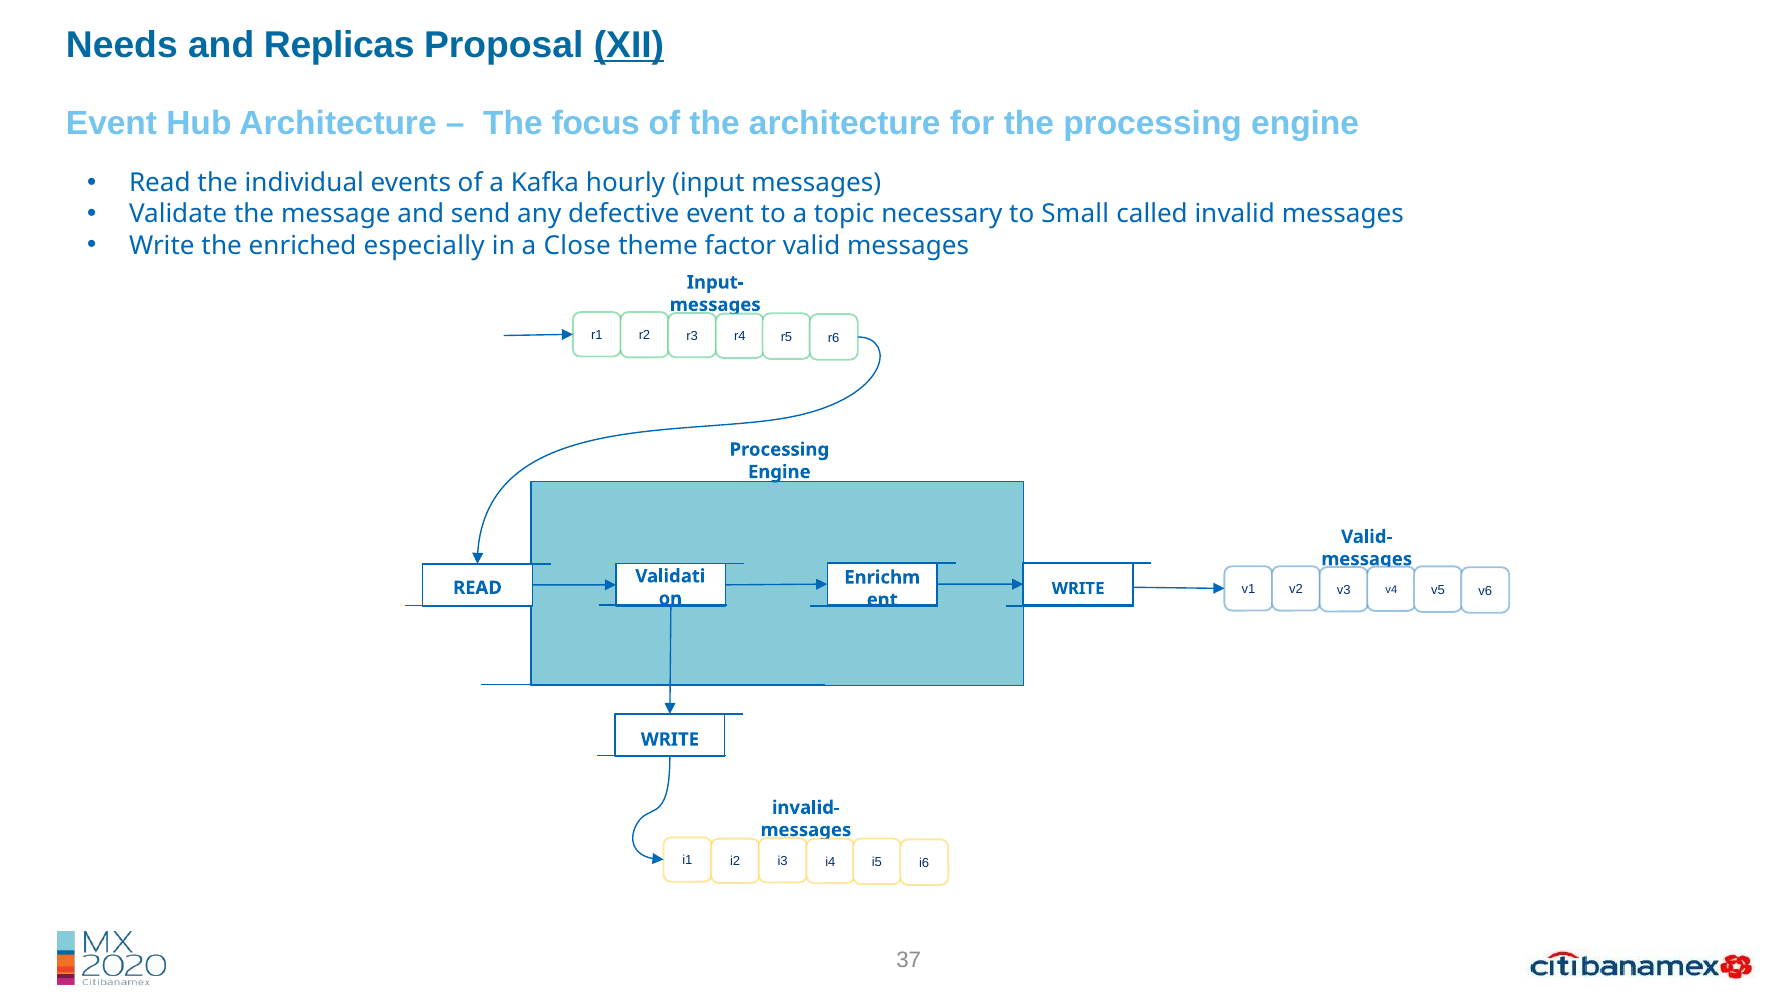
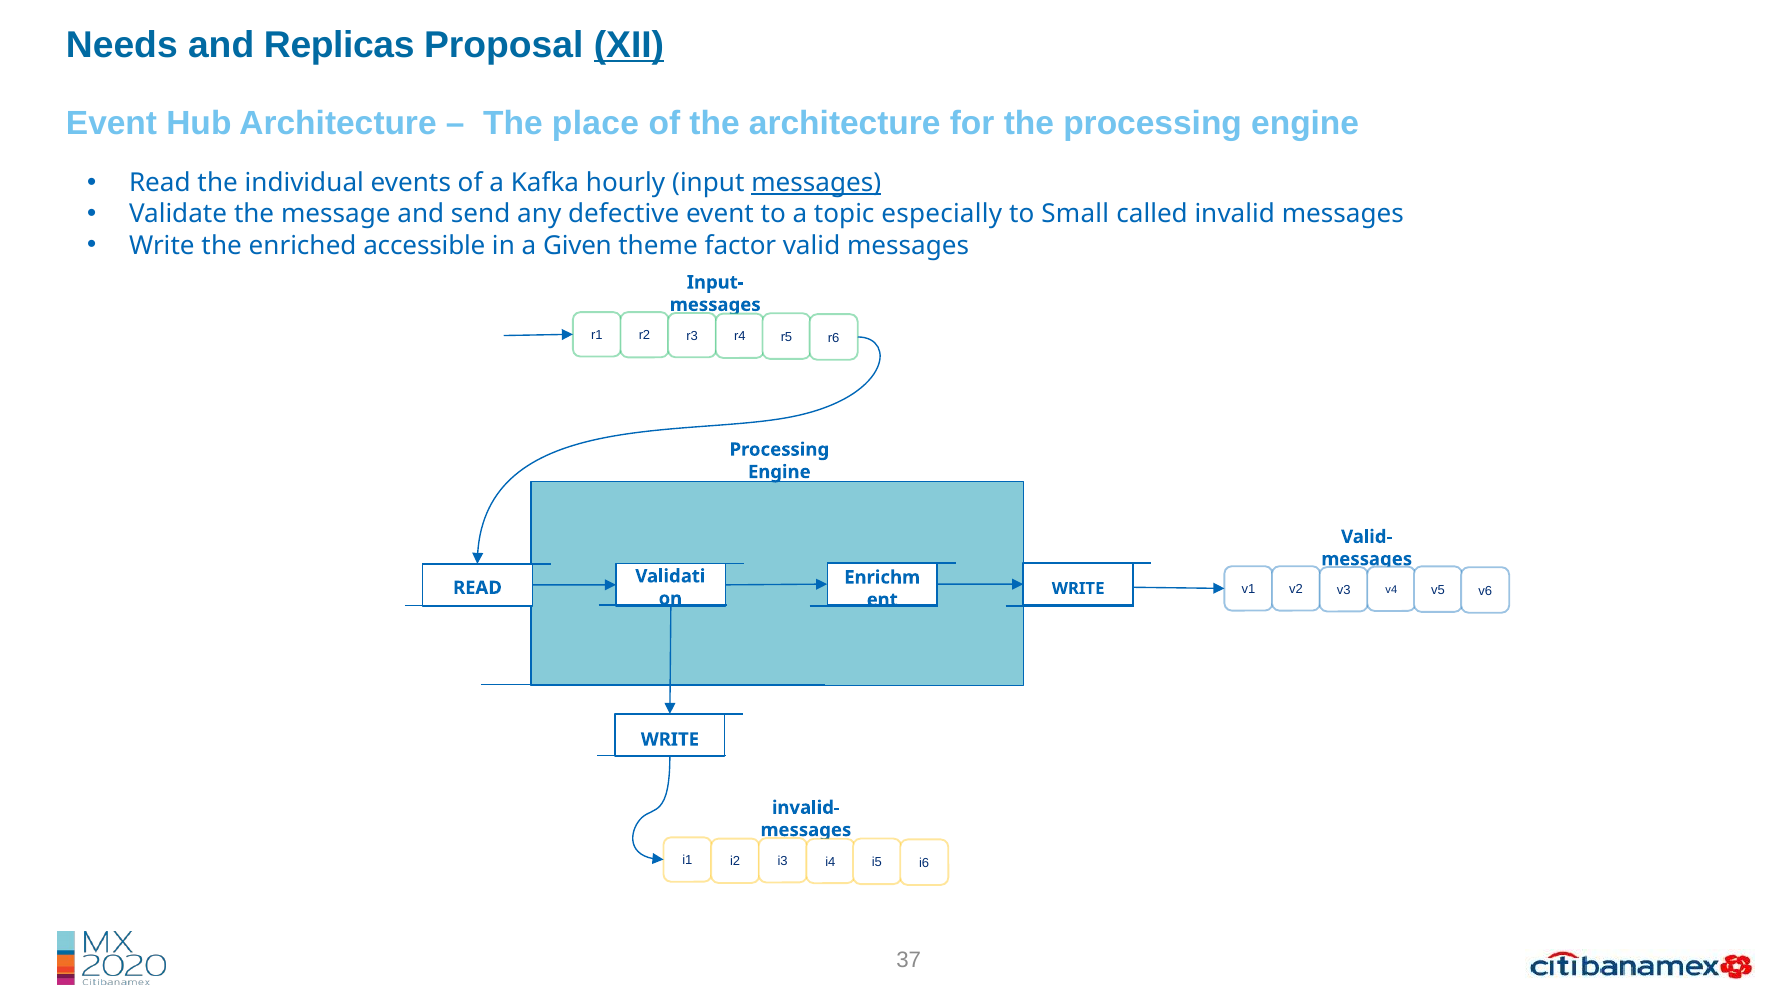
focus: focus -> place
messages at (816, 183) underline: none -> present
necessary: necessary -> especially
especially: especially -> accessible
Close: Close -> Given
